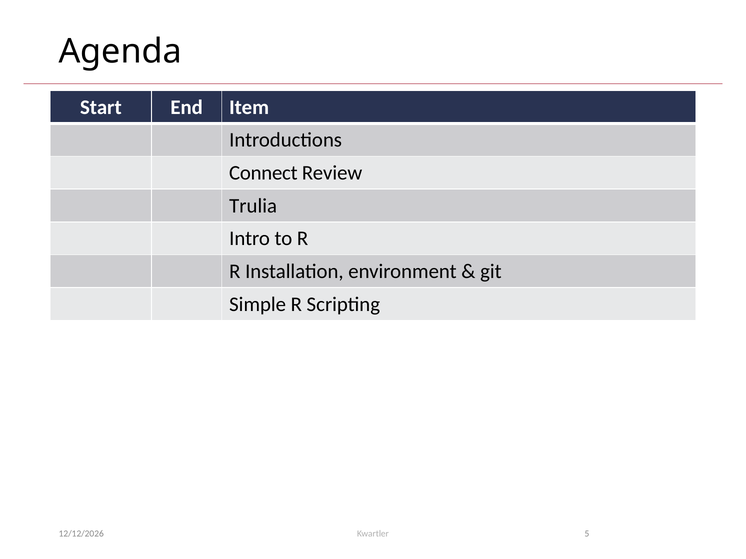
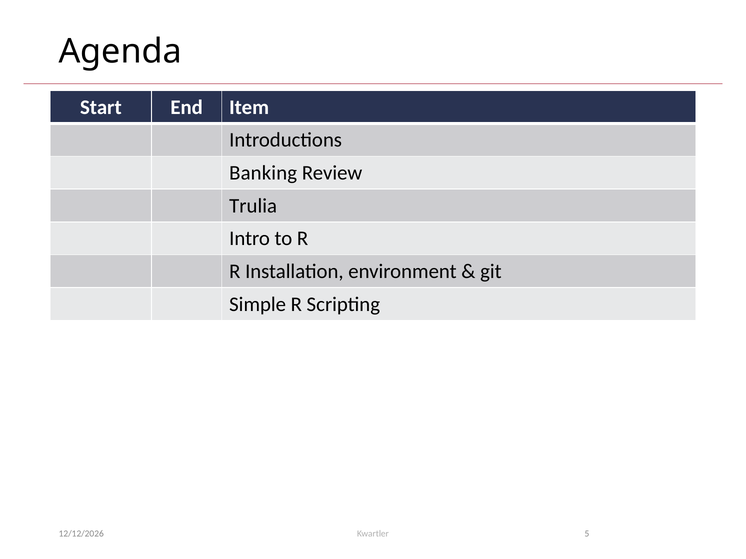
Connect: Connect -> Banking
